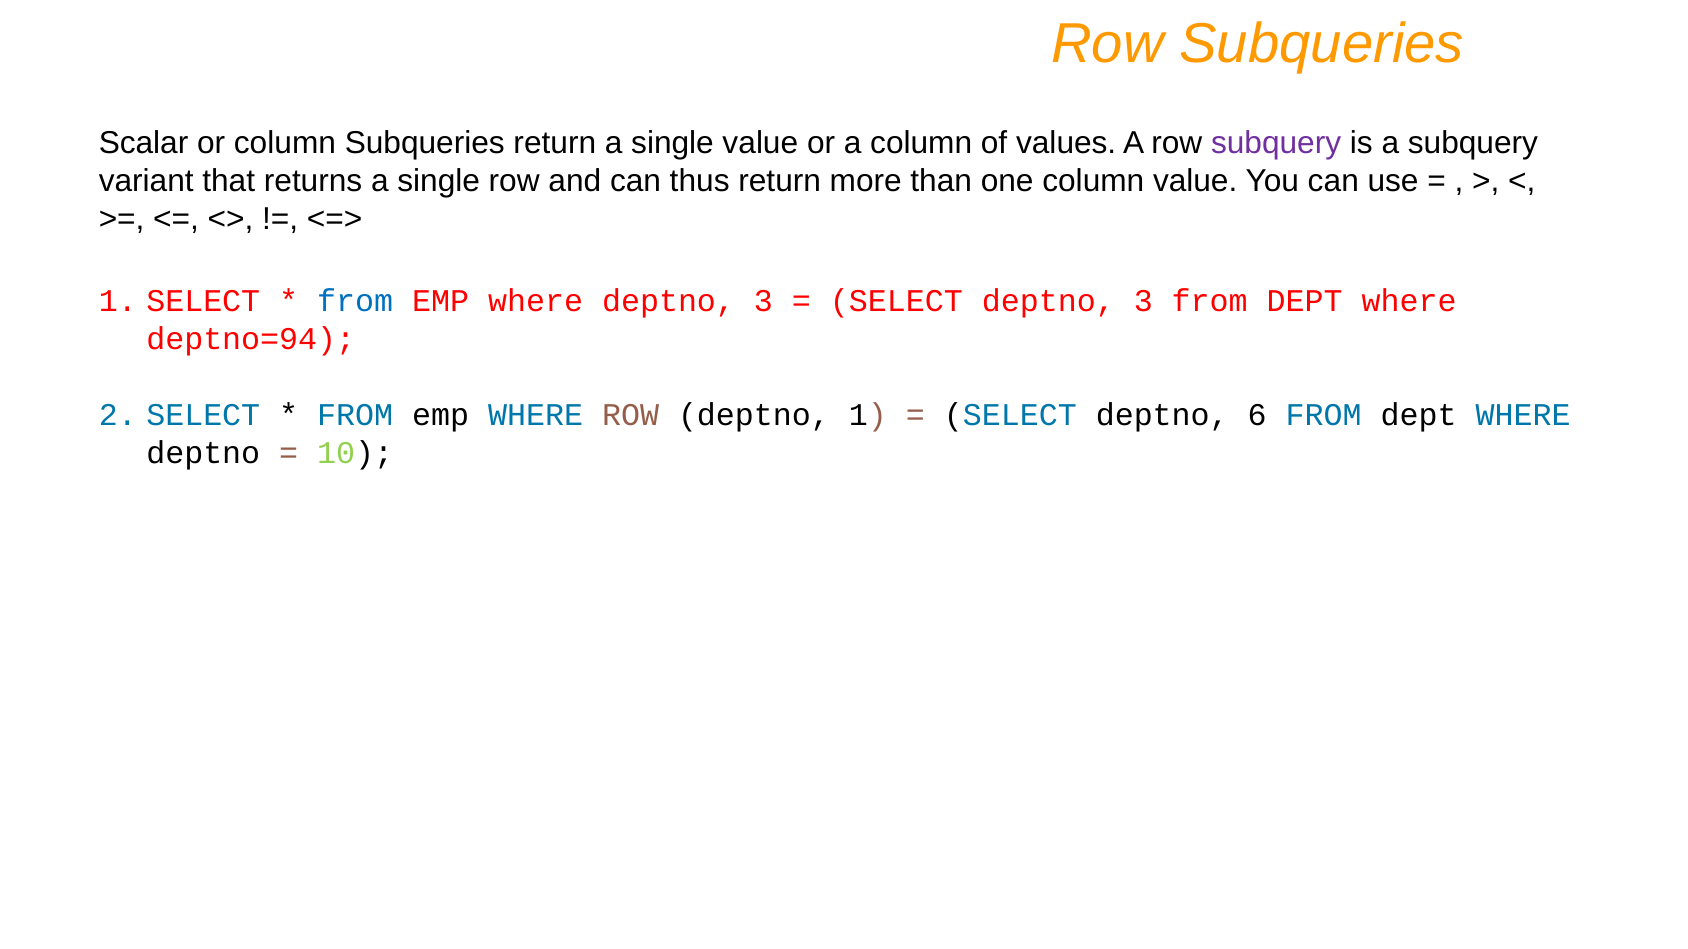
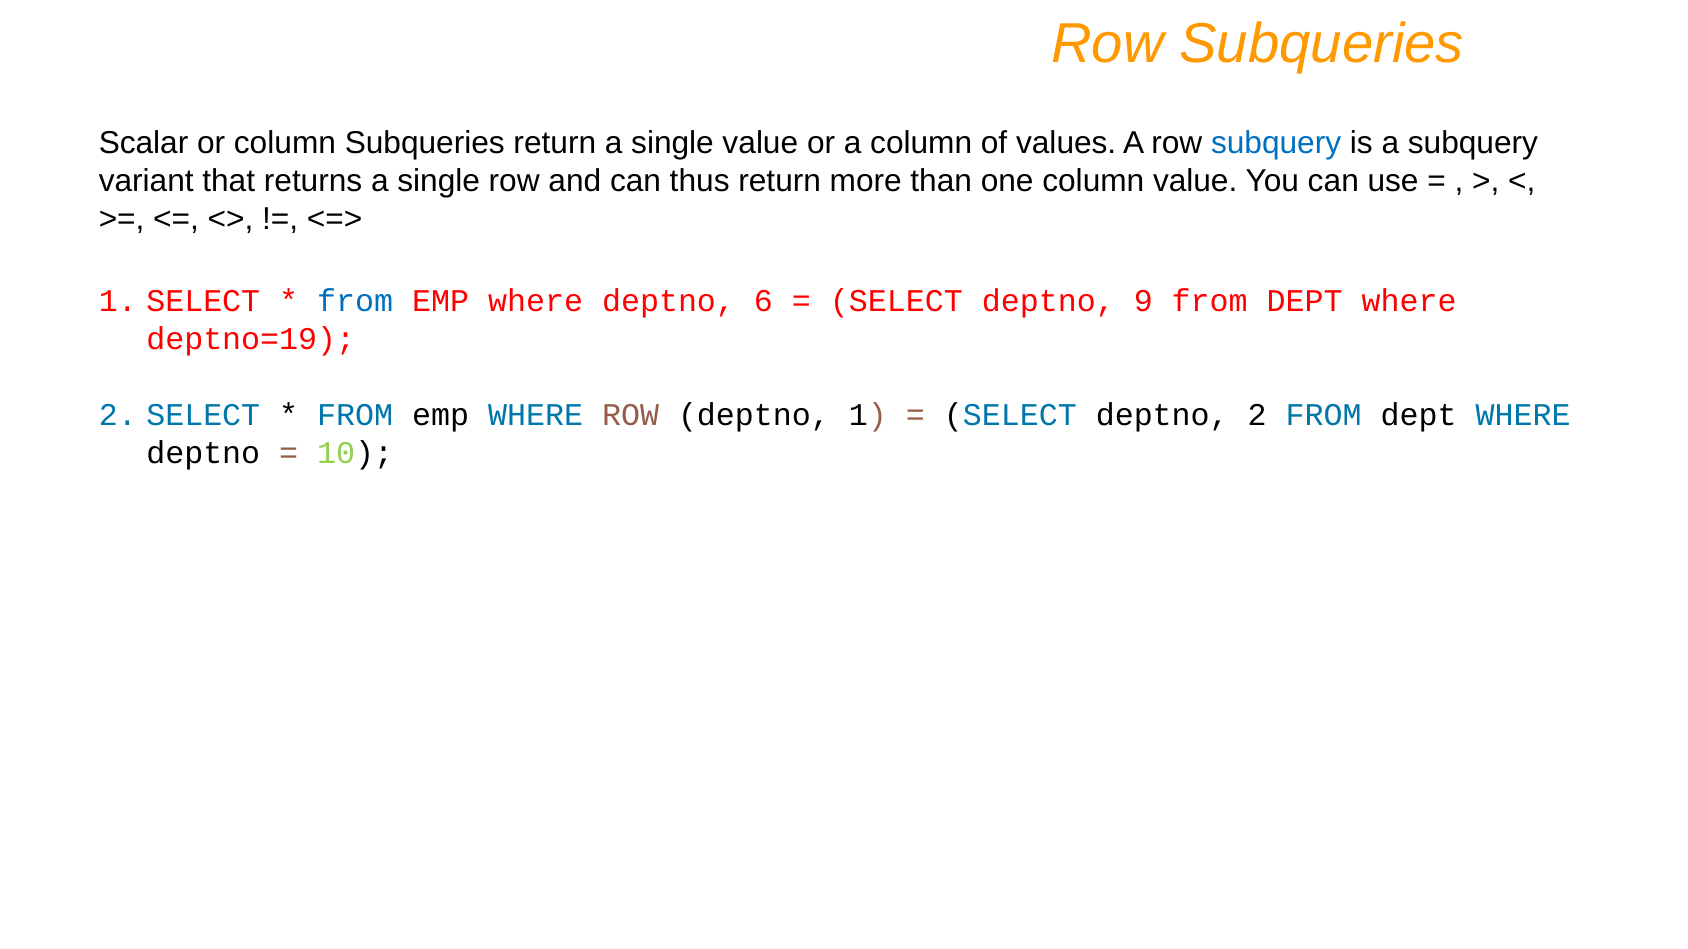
subquery at (1276, 143) colour: purple -> blue
where deptno 3: 3 -> 6
SELECT deptno 3: 3 -> 9
deptno=94: deptno=94 -> deptno=19
deptno 6: 6 -> 2
